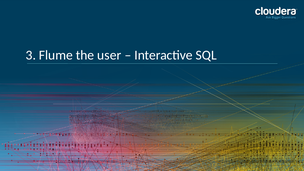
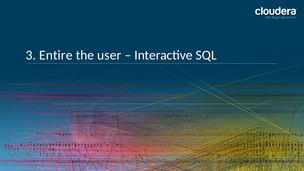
Flume: Flume -> Entire
